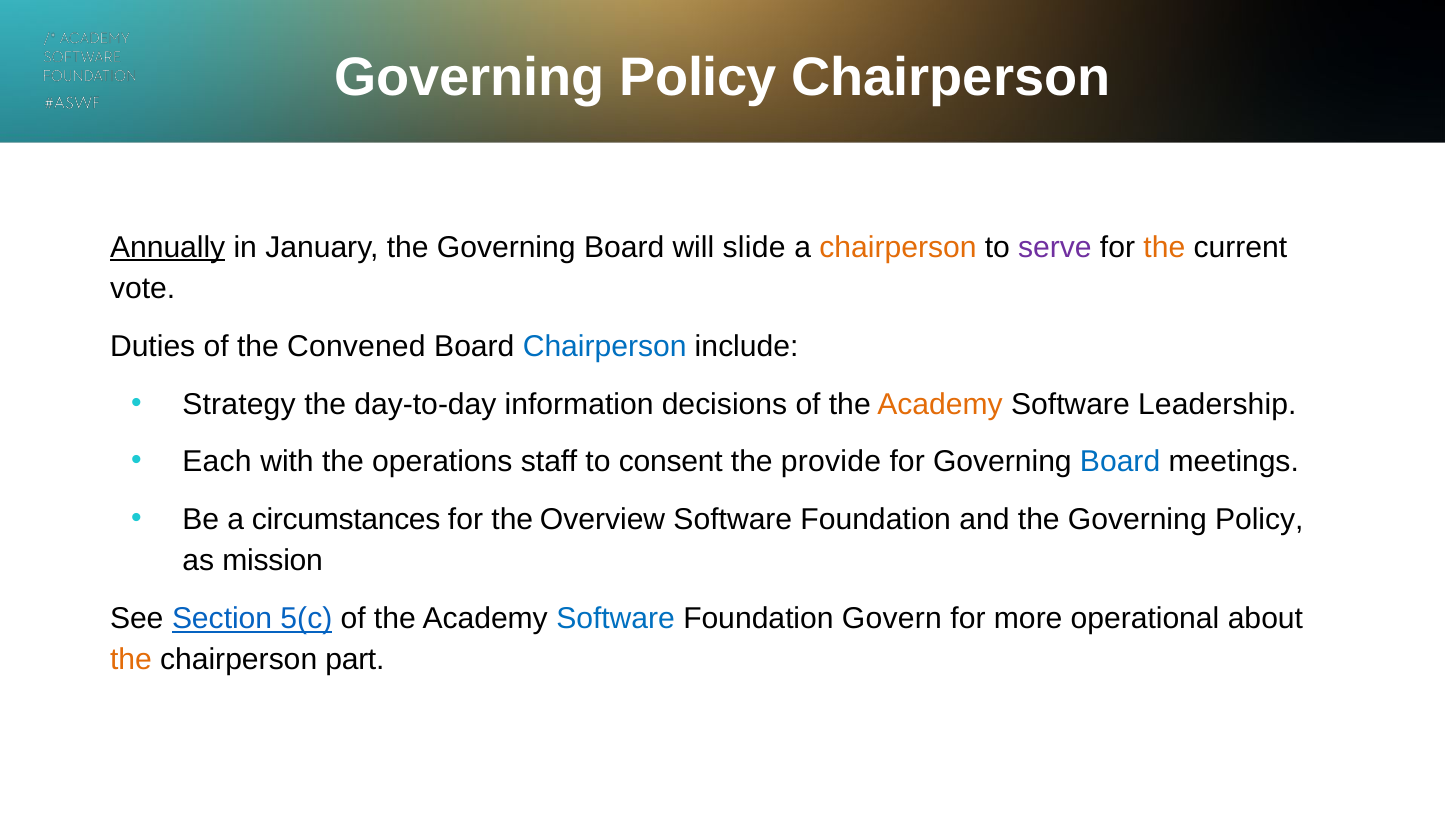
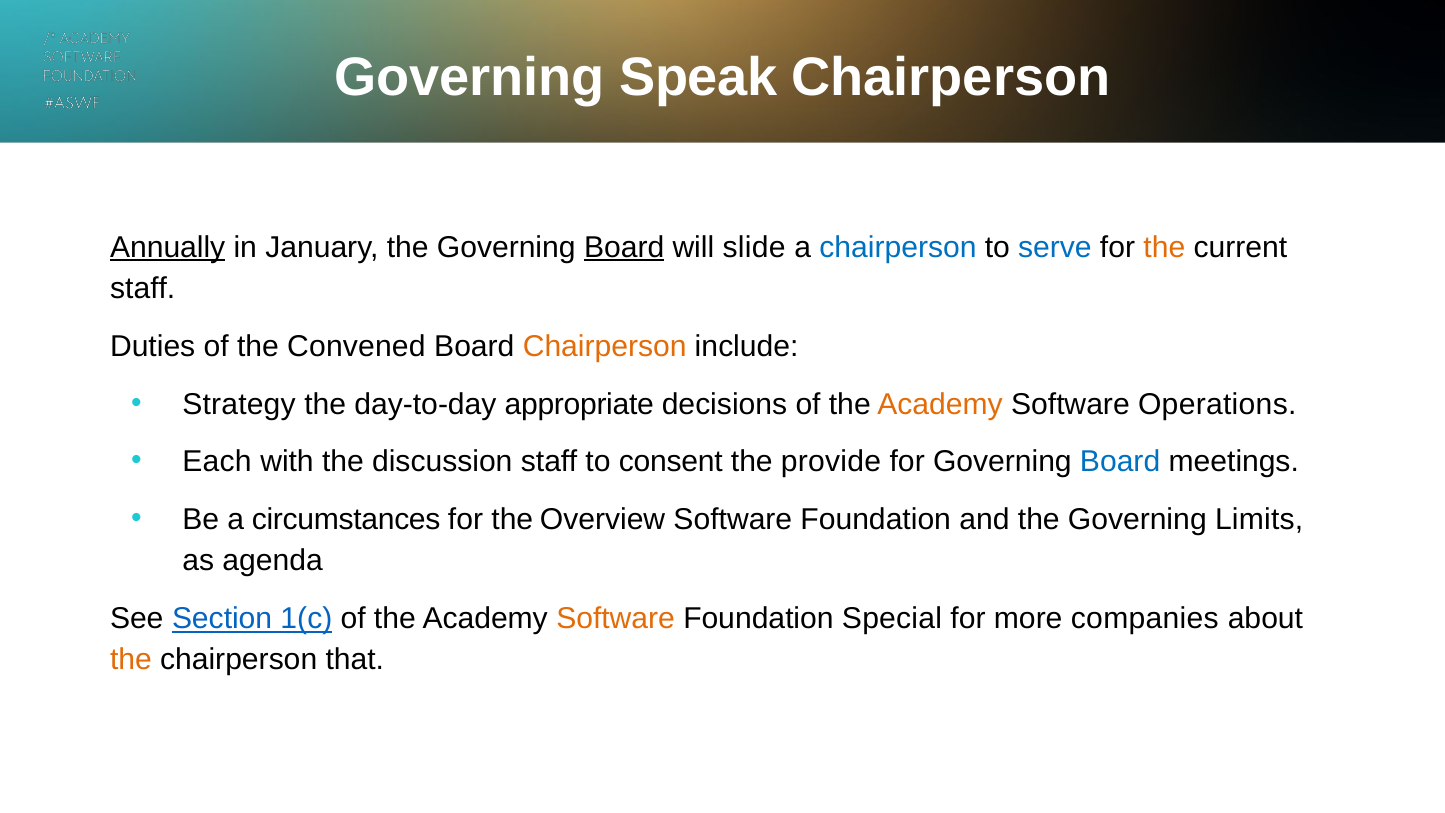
Policy at (698, 78): Policy -> Speak
Board at (624, 247) underline: none -> present
chairperson at (898, 247) colour: orange -> blue
serve colour: purple -> blue
vote at (143, 289): vote -> staff
Chairperson at (605, 346) colour: blue -> orange
information: information -> appropriate
Leadership: Leadership -> Operations
operations: operations -> discussion
the Governing Policy: Policy -> Limits
mission: mission -> agenda
5(c: 5(c -> 1(c
Software at (616, 618) colour: blue -> orange
Govern: Govern -> Special
operational: operational -> companies
part: part -> that
